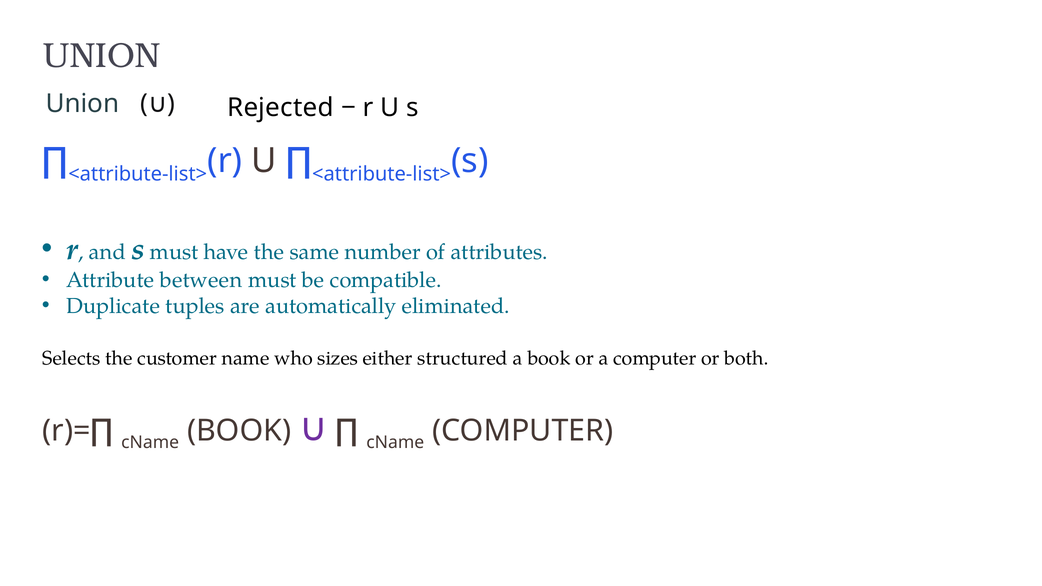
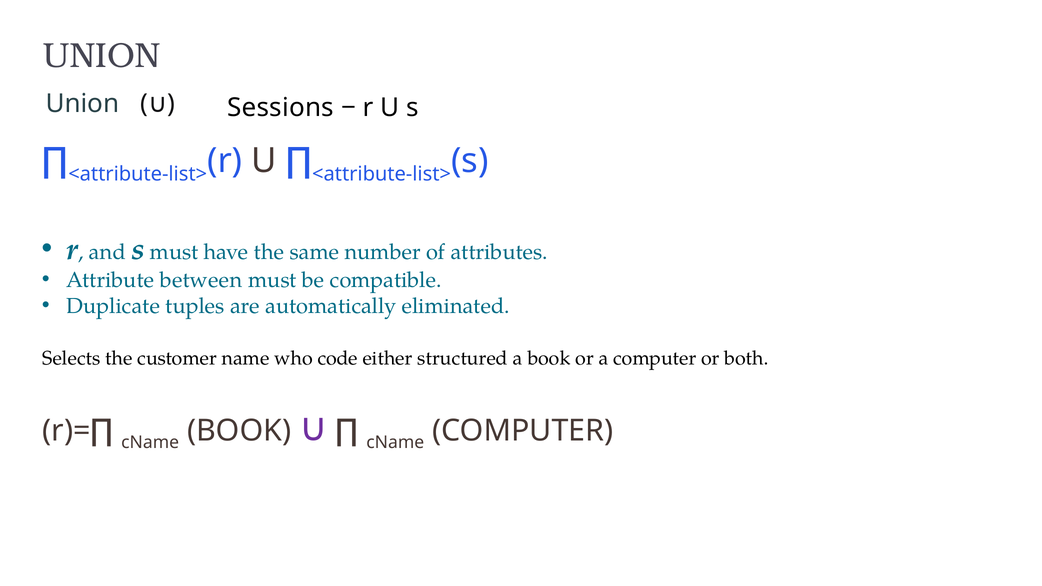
Rejected: Rejected -> Sessions
sizes: sizes -> code
